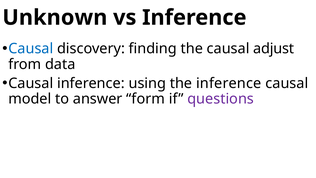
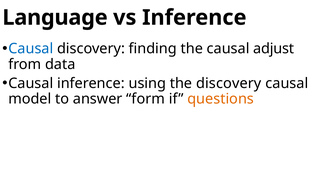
Unknown: Unknown -> Language
the inference: inference -> discovery
questions colour: purple -> orange
